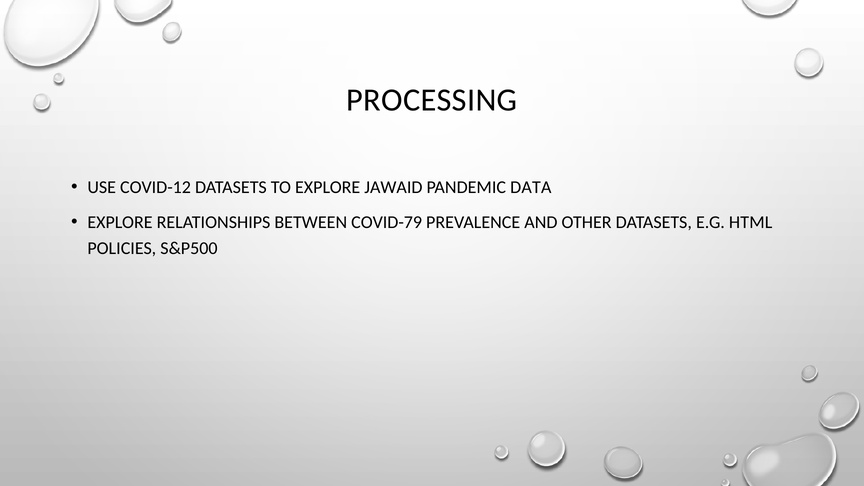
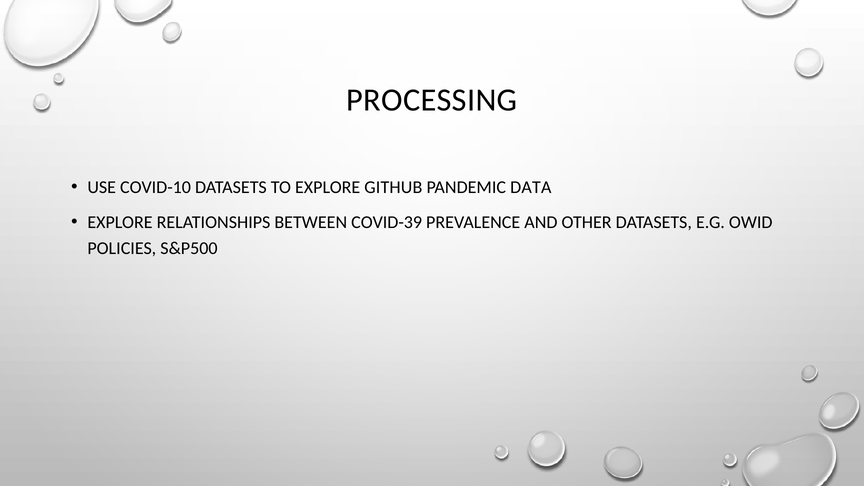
COVID-12: COVID-12 -> COVID-10
JAWAID: JAWAID -> GITHUB
COVID-79: COVID-79 -> COVID-39
HTML: HTML -> OWID
